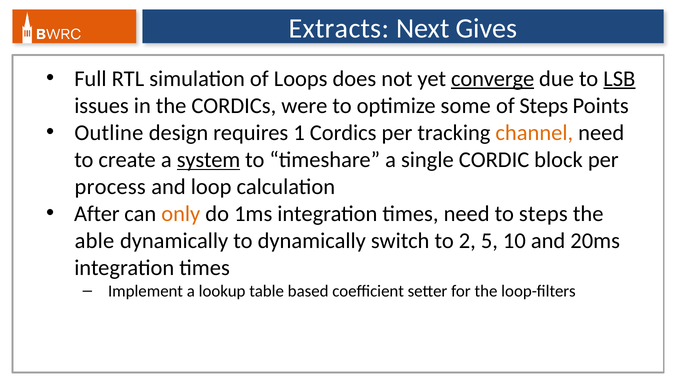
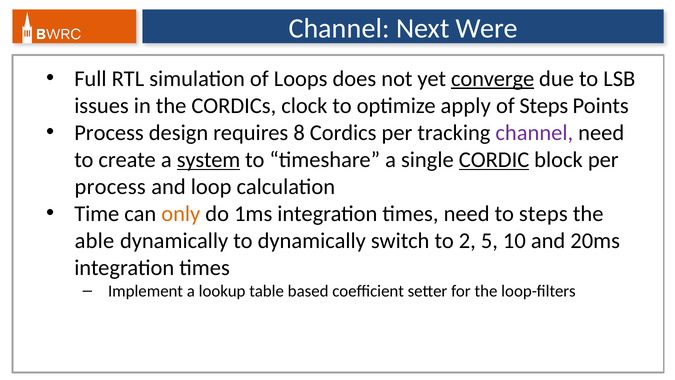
Extracts at (339, 28): Extracts -> Channel
Gives: Gives -> Were
LSB underline: present -> none
were: were -> clock
some: some -> apply
Outline at (109, 133): Outline -> Process
1: 1 -> 8
channel at (534, 133) colour: orange -> purple
CORDIC underline: none -> present
After: After -> Time
